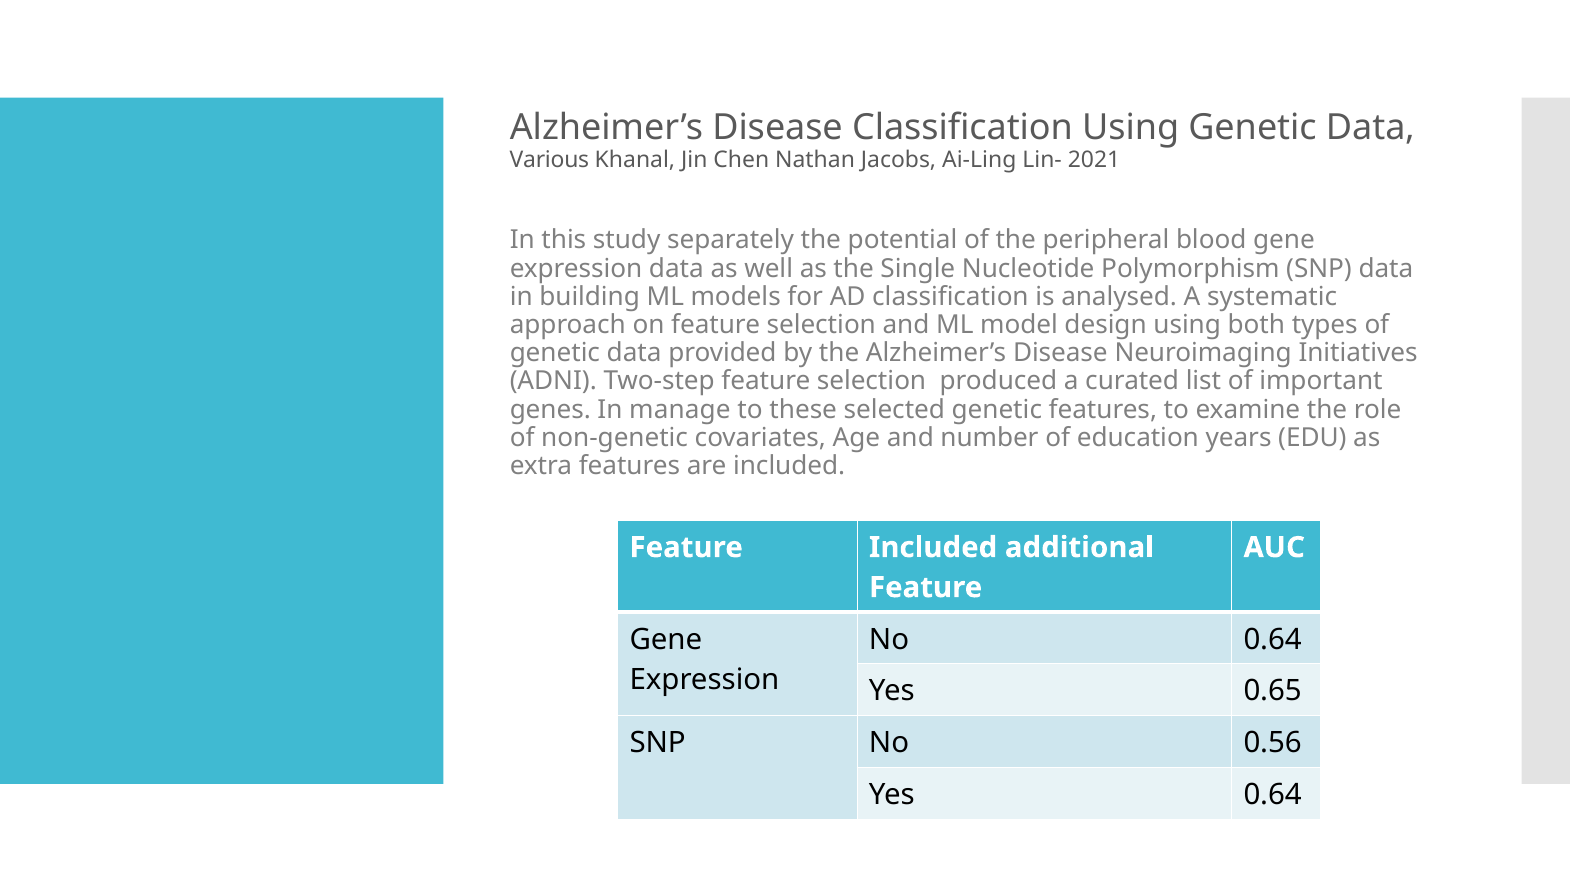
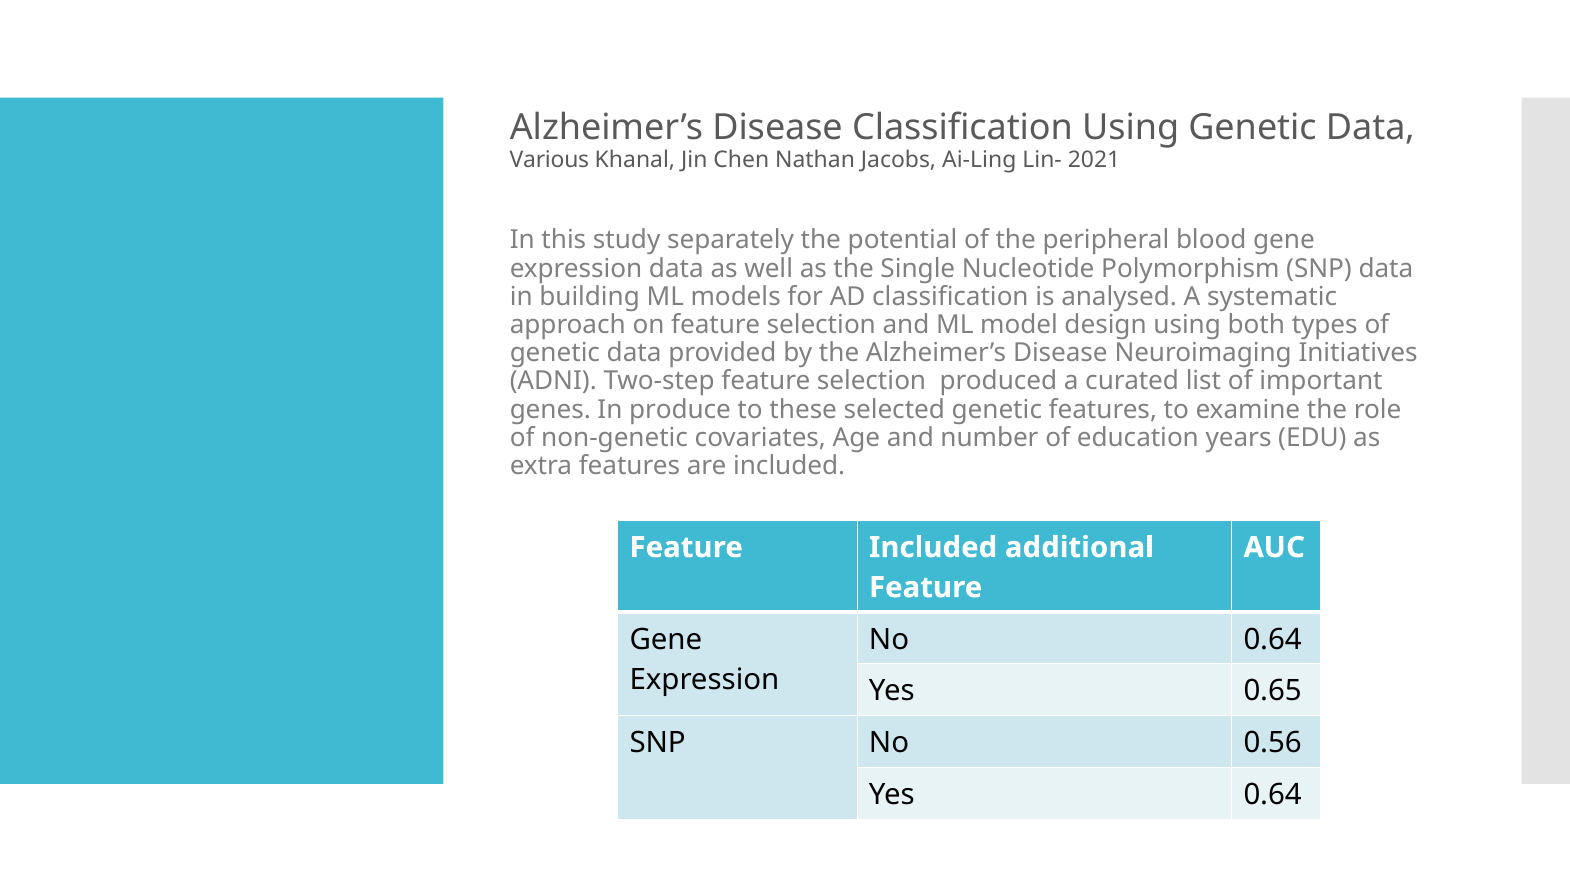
manage: manage -> produce
